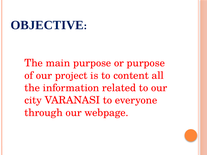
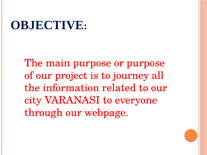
content: content -> journey
